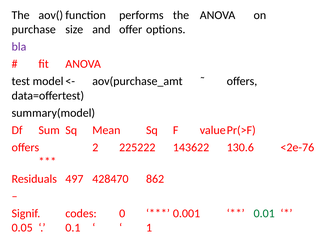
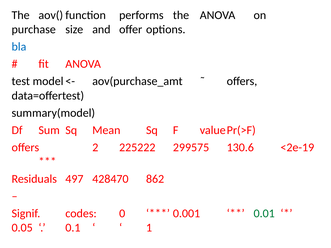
bla colour: purple -> blue
143622: 143622 -> 299575
<2e-76: <2e-76 -> <2e-19
